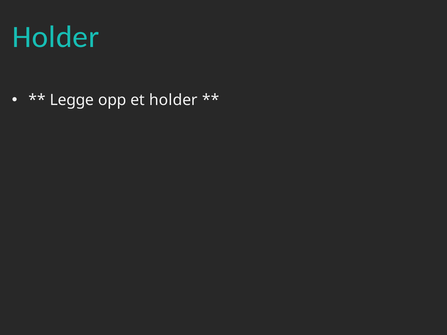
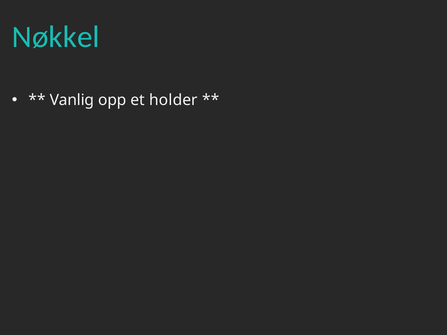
Holder at (56, 37): Holder -> Nøkkel
Legge: Legge -> Vanlig
